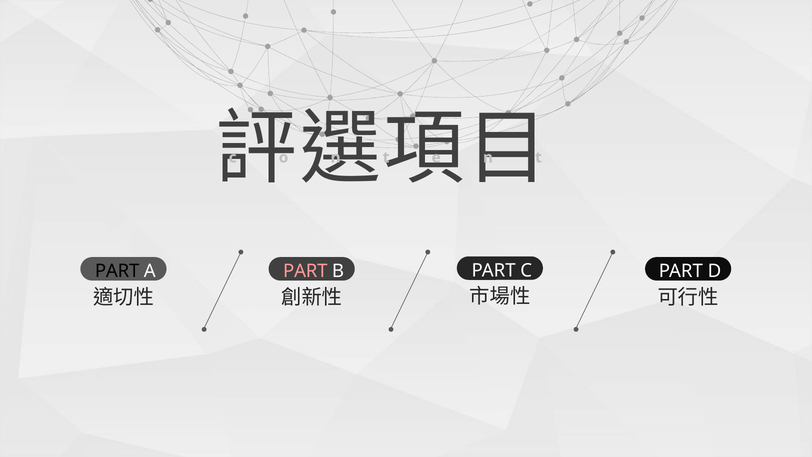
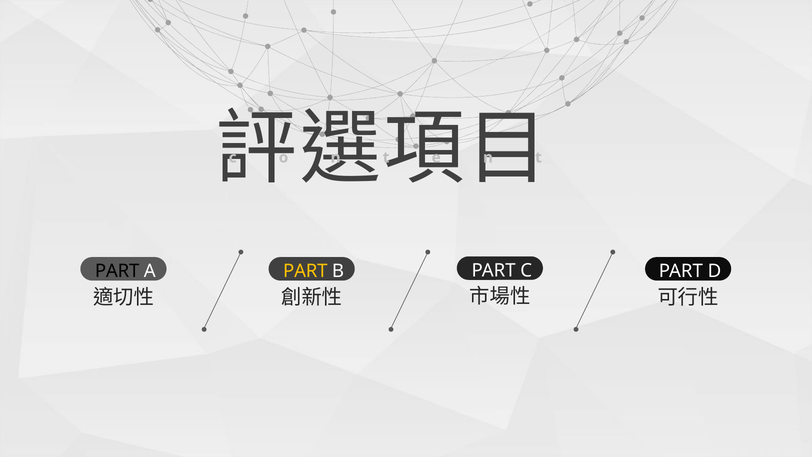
PART at (305, 271) colour: pink -> yellow
